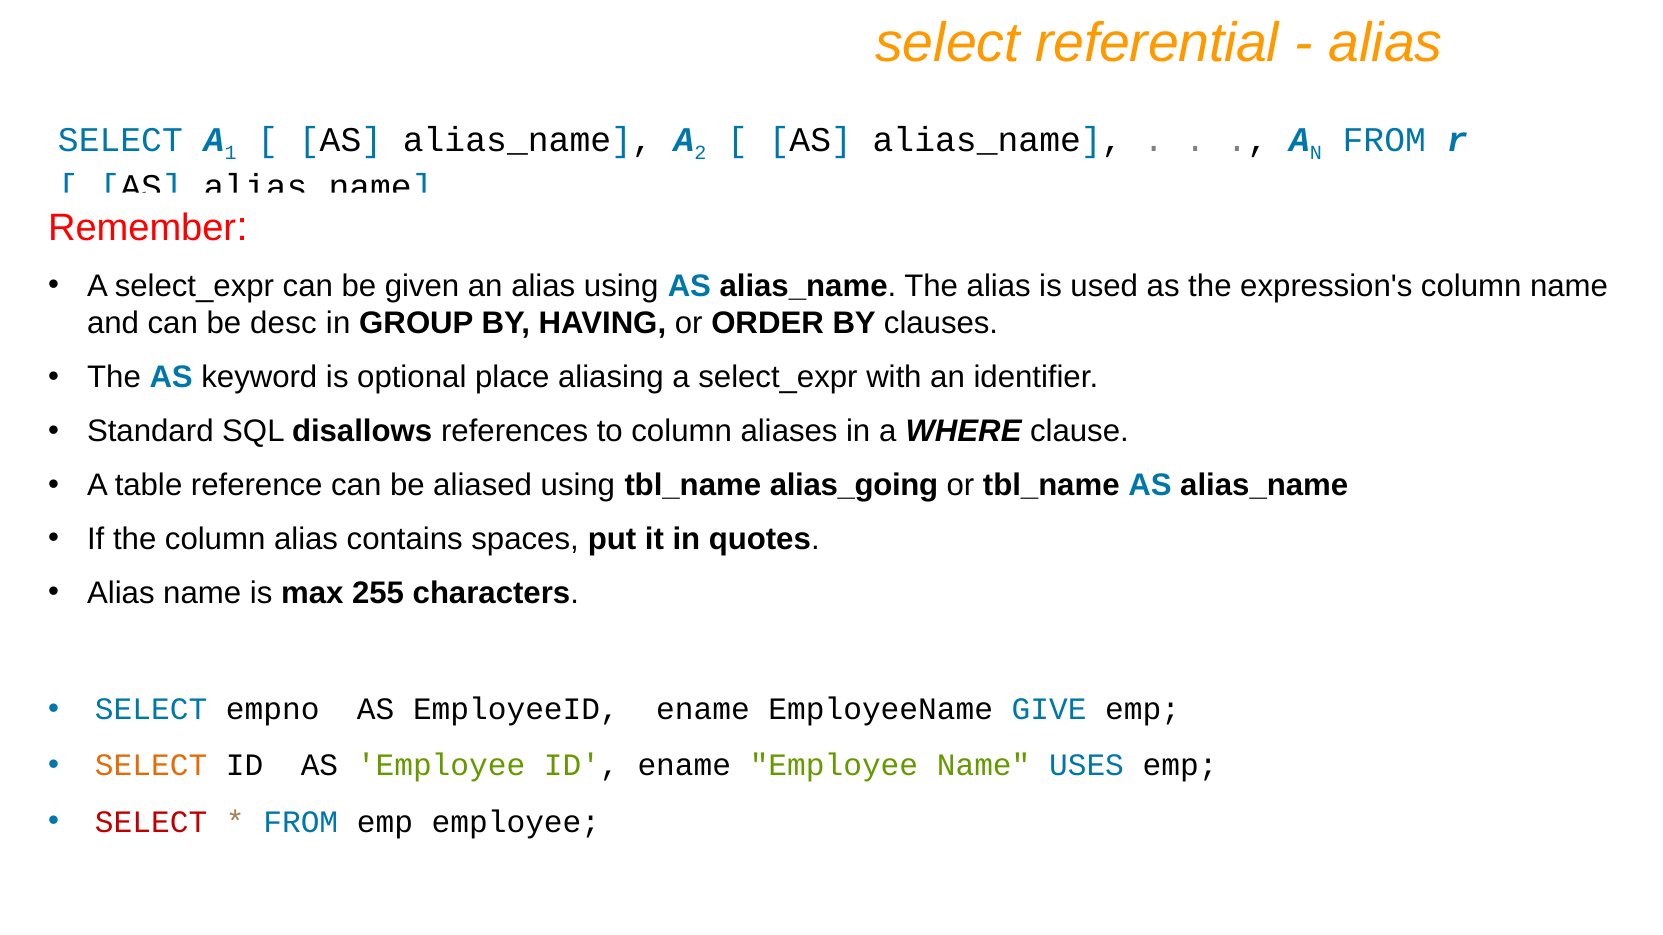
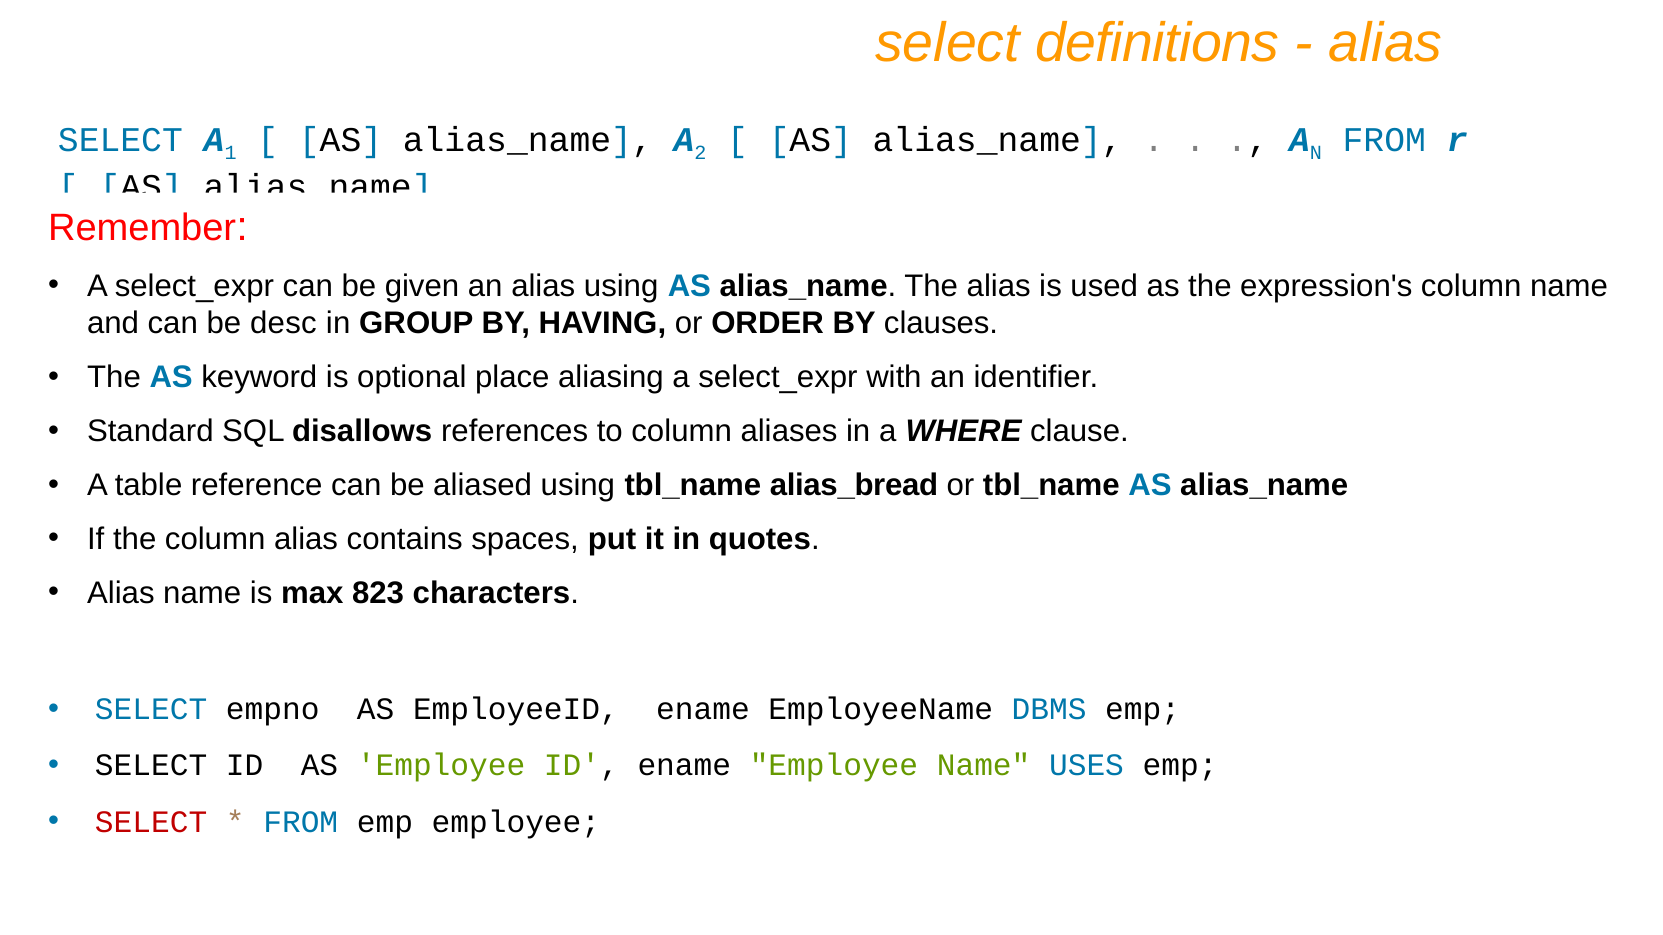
referential: referential -> definitions
alias_going: alias_going -> alias_bread
255: 255 -> 823
GIVE: GIVE -> DBMS
SELECT at (151, 766) colour: orange -> black
